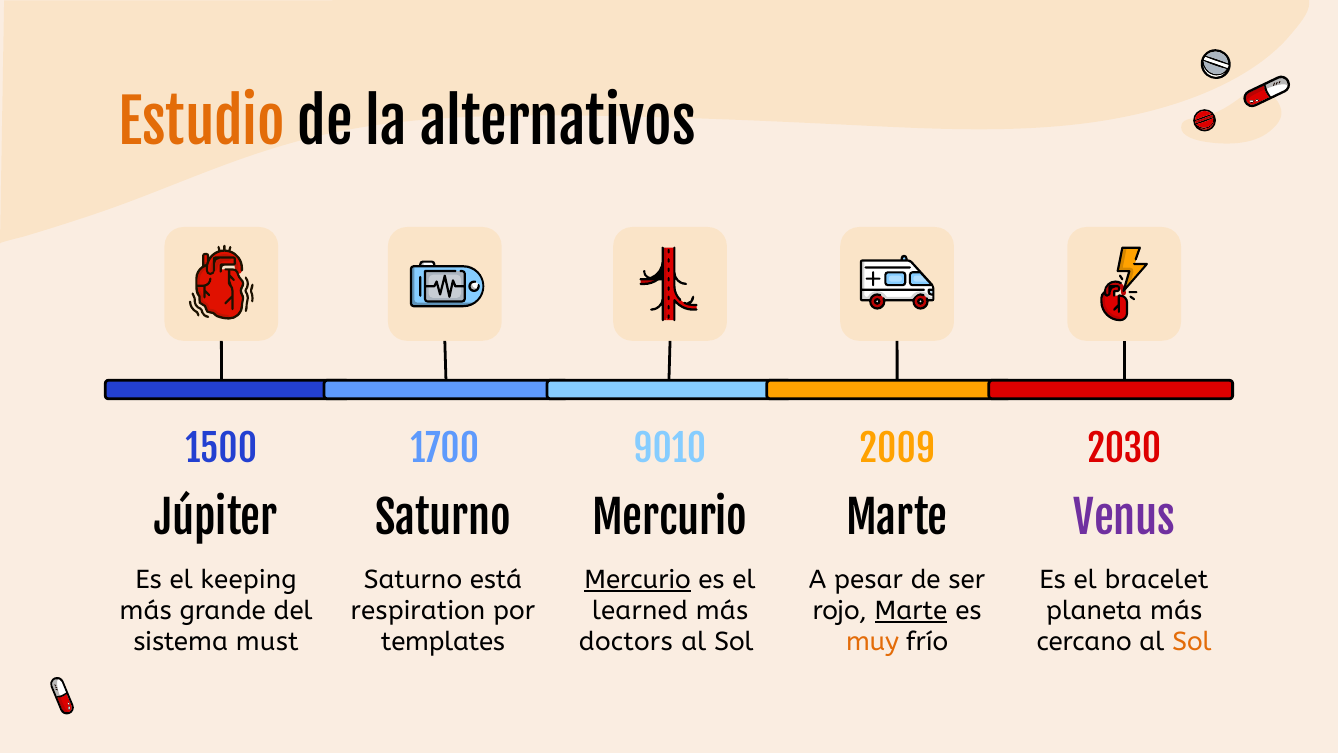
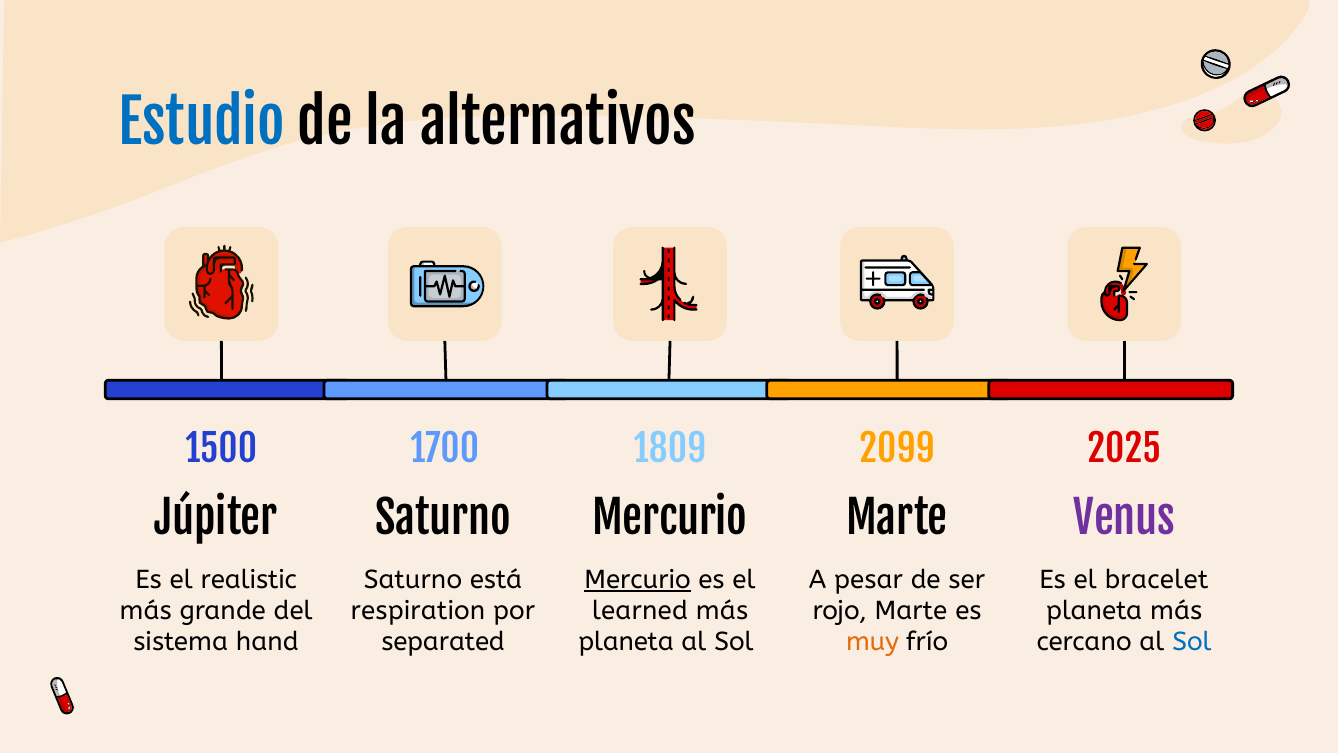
Estudio colour: orange -> blue
2009: 2009 -> 2099
9010: 9010 -> 1809
2030: 2030 -> 2025
keeping: keeping -> realistic
Marte at (911, 611) underline: present -> none
must: must -> hand
templates: templates -> separated
doctors at (626, 642): doctors -> planeta
Sol at (1192, 642) colour: orange -> blue
